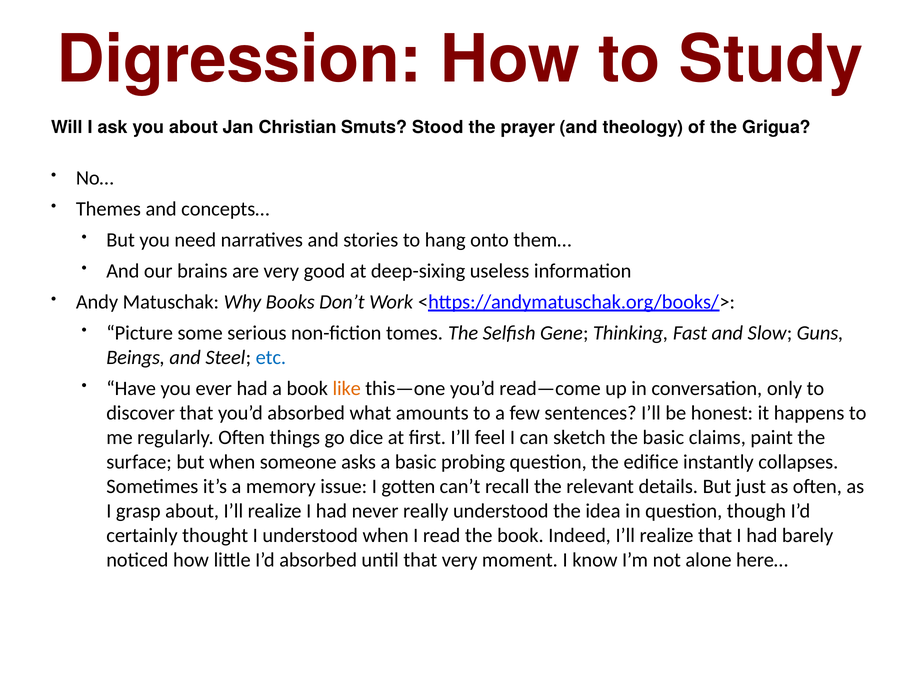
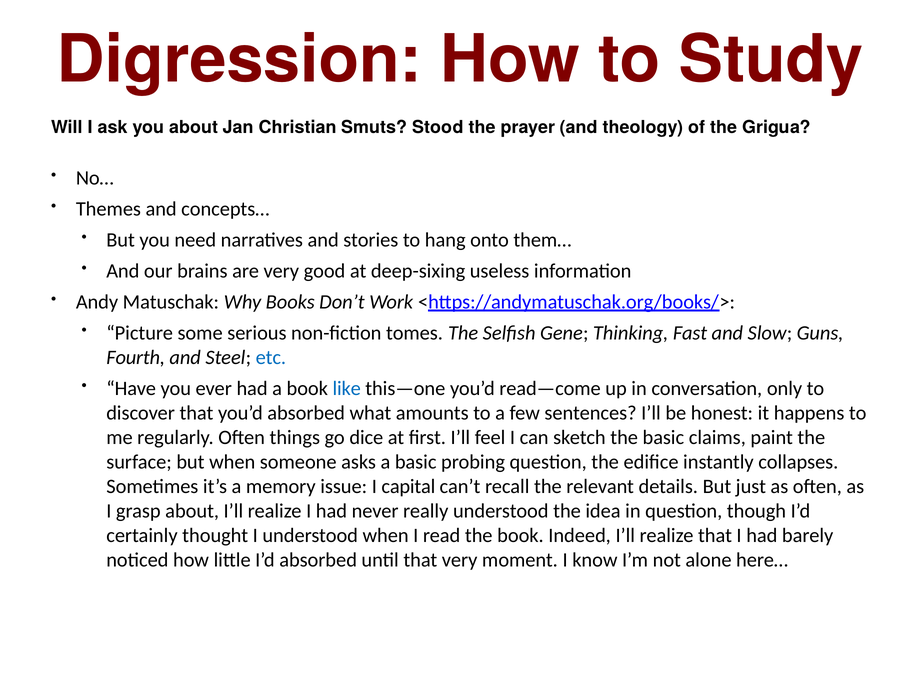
Beings: Beings -> Fourth
like colour: orange -> blue
gotten: gotten -> capital
